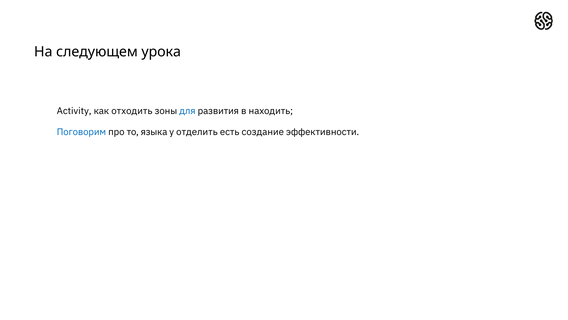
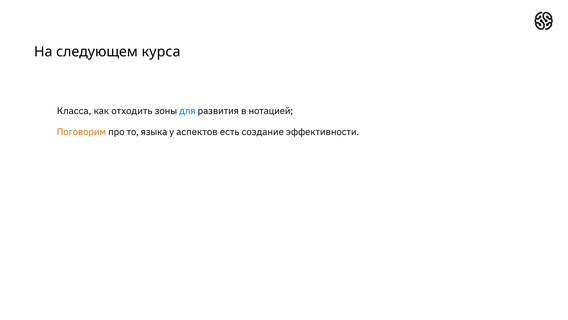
урока: урока -> курса
Activity: Activity -> Класса
находить: находить -> нотацией
Поговорим colour: blue -> orange
отделить: отделить -> аспектов
